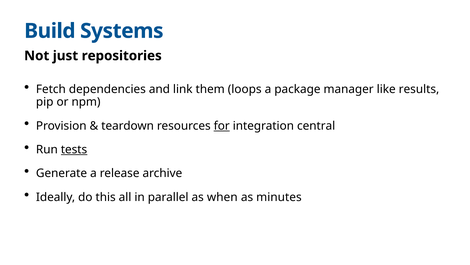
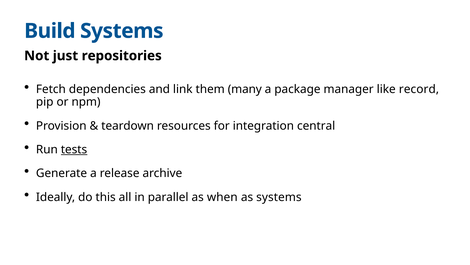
loops: loops -> many
results: results -> record
for underline: present -> none
as minutes: minutes -> systems
